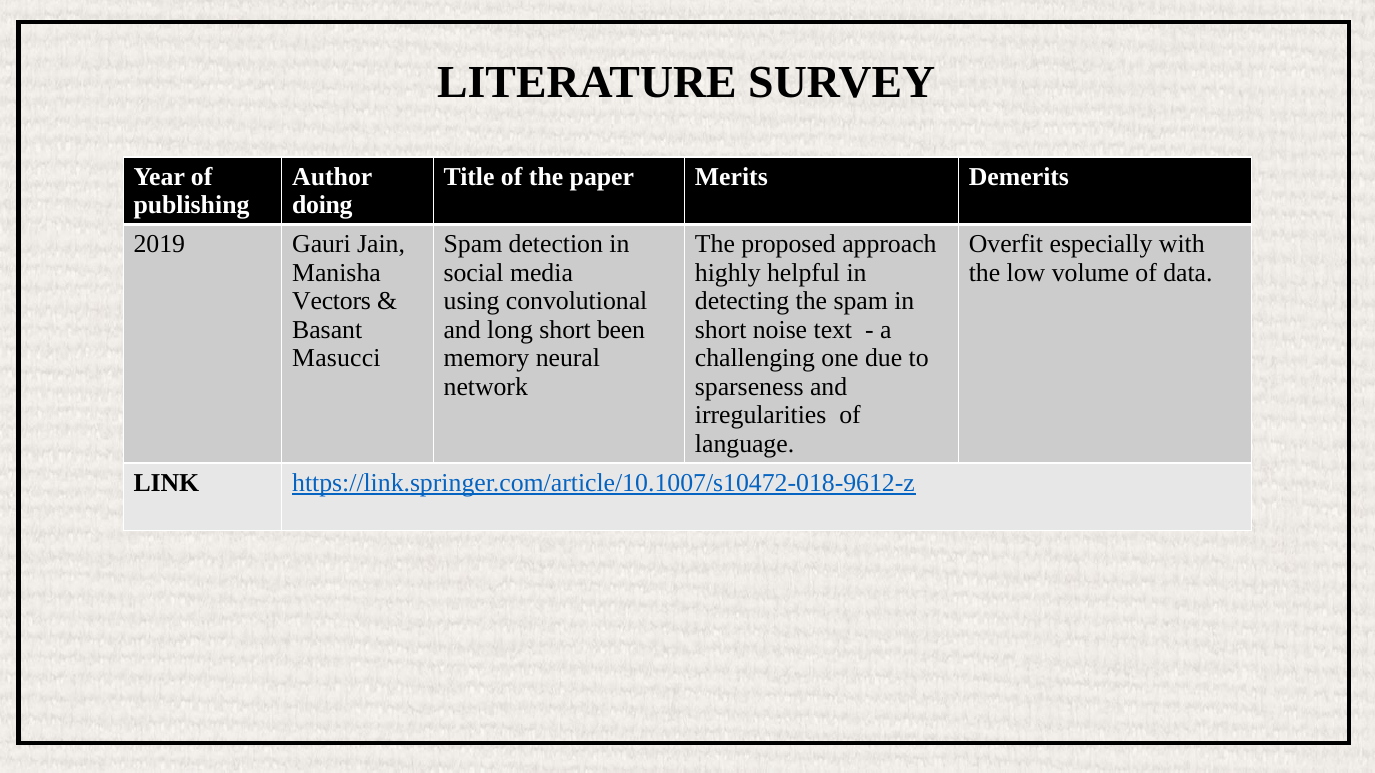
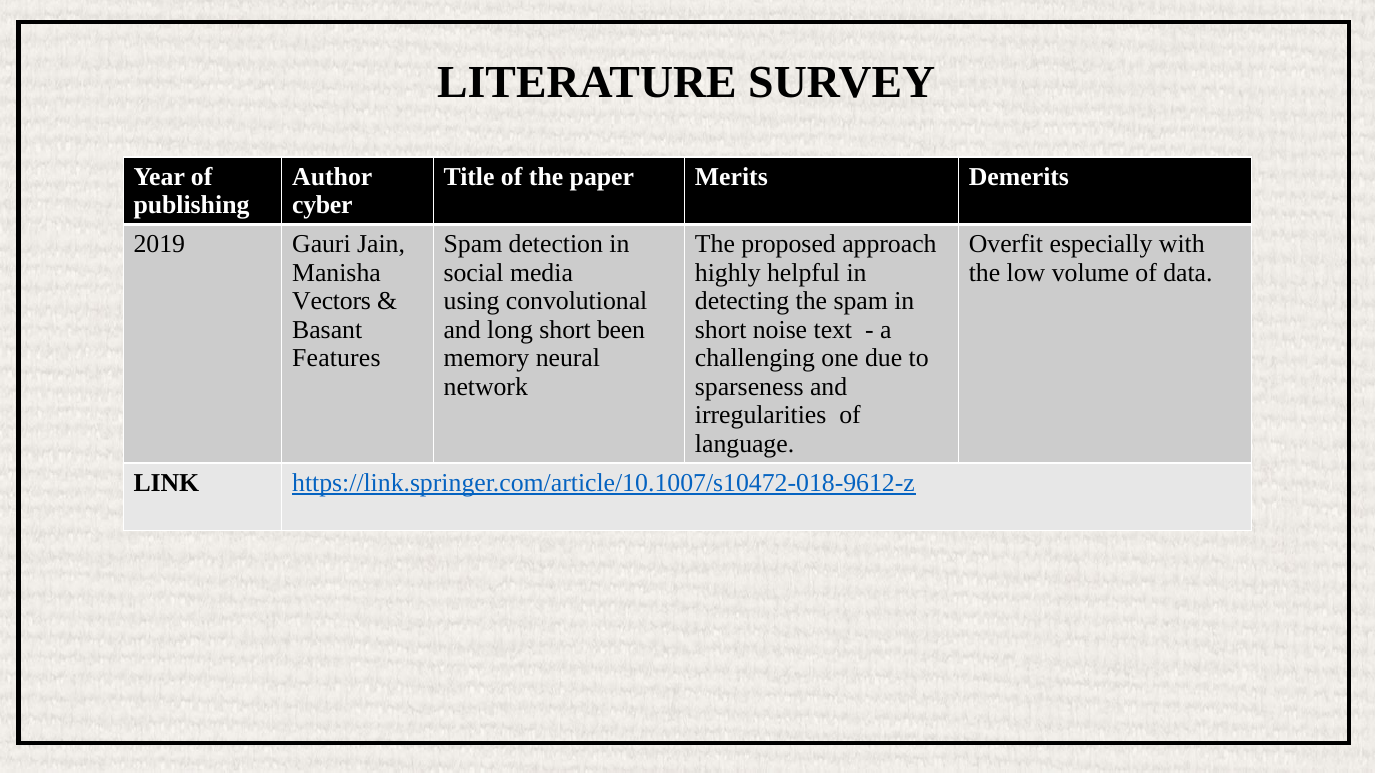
doing: doing -> cyber
Masucci: Masucci -> Features
